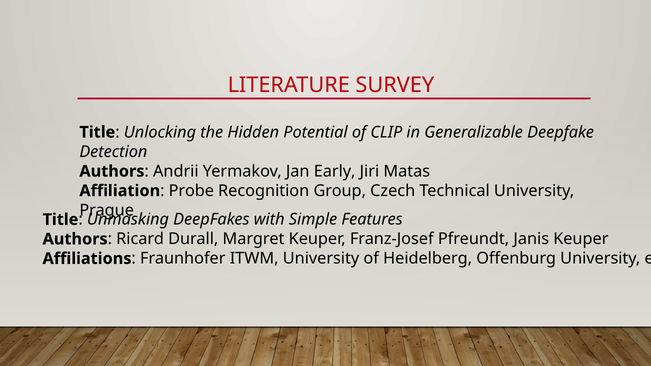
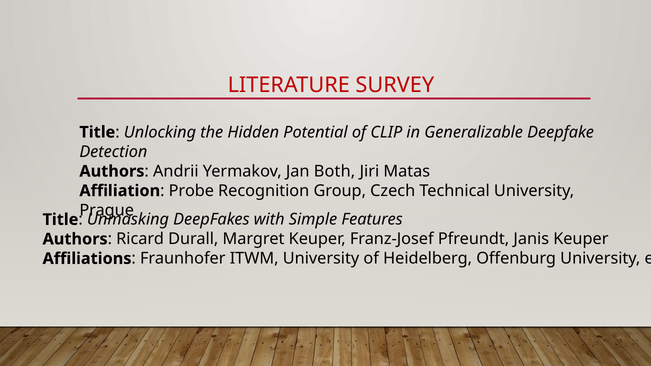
Early: Early -> Both
